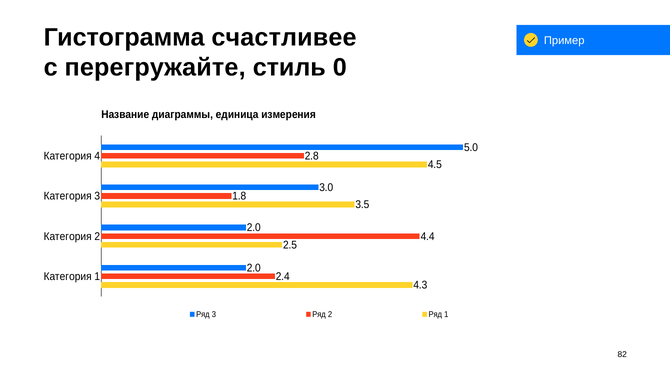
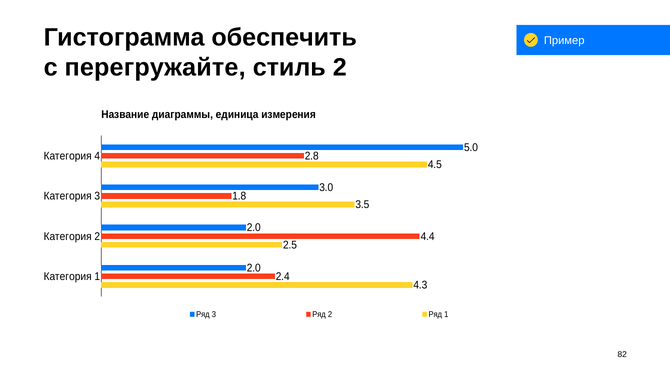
счастливее: счастливее -> обеспечить
стиль 0: 0 -> 2
